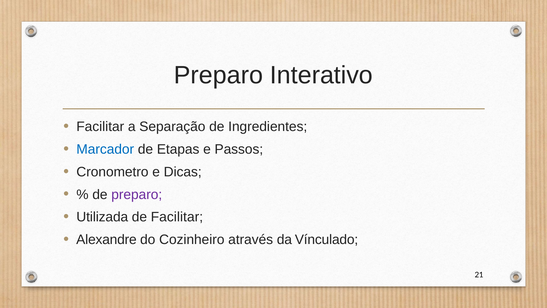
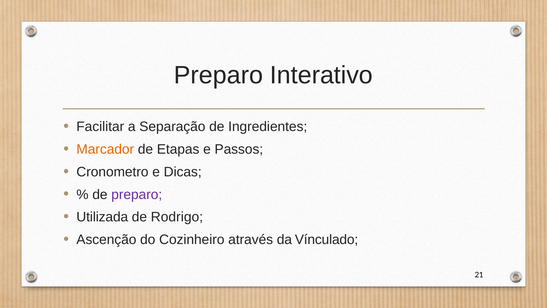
Marcador colour: blue -> orange
de Facilitar: Facilitar -> Rodrigo
Alexandre: Alexandre -> Ascenção
